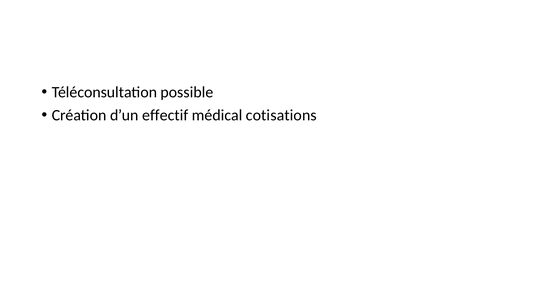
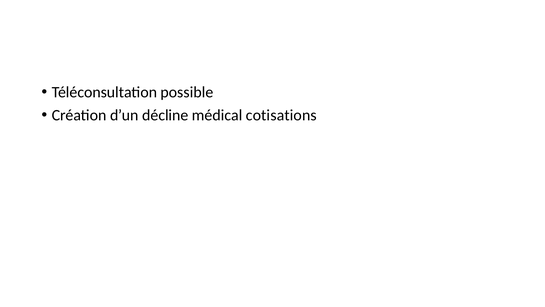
effectif: effectif -> décline
